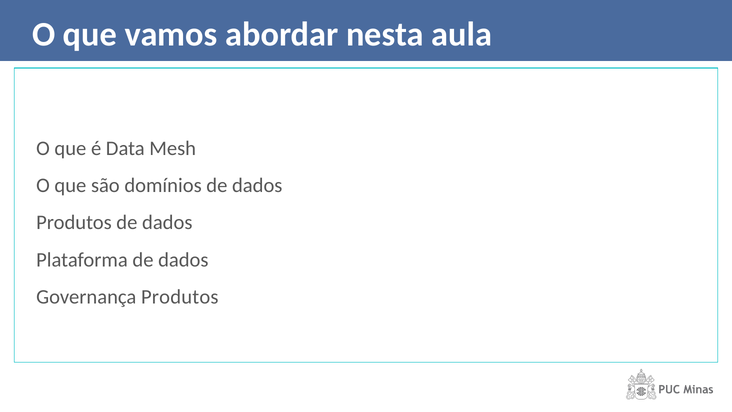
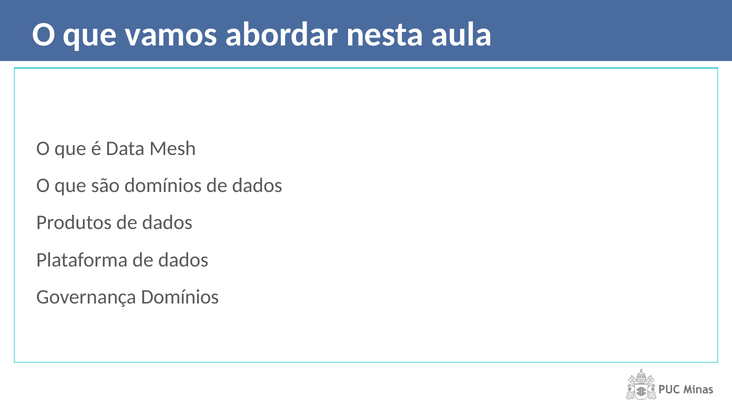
Governança Produtos: Produtos -> Domínios
